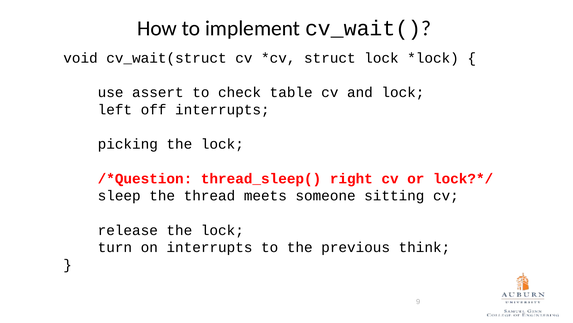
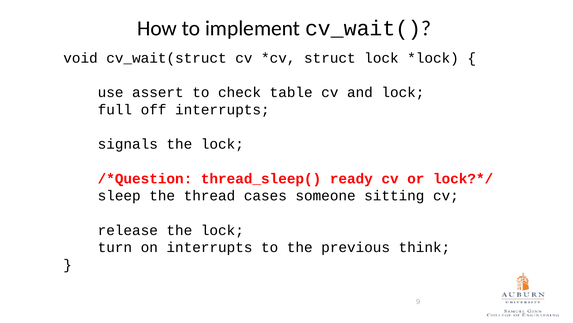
left: left -> full
picking: picking -> signals
right: right -> ready
meets: meets -> cases
